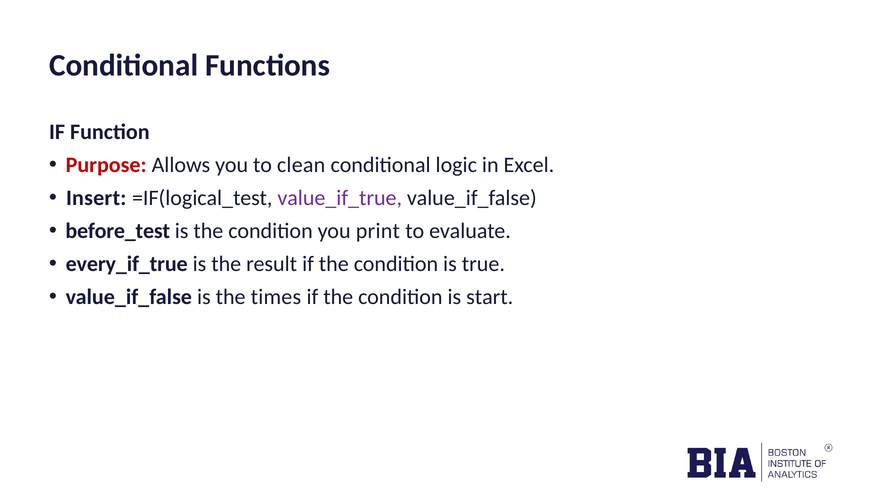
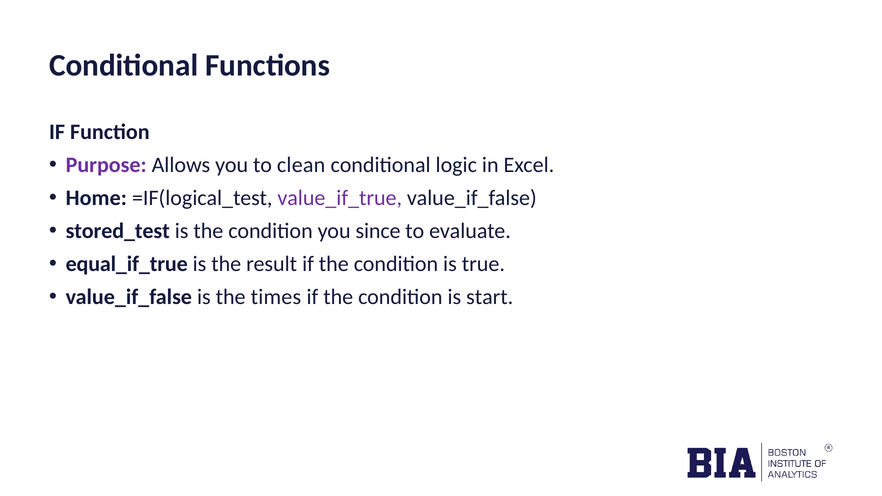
Purpose colour: red -> purple
Insert: Insert -> Home
before_test: before_test -> stored_test
print: print -> since
every_if_true: every_if_true -> equal_if_true
